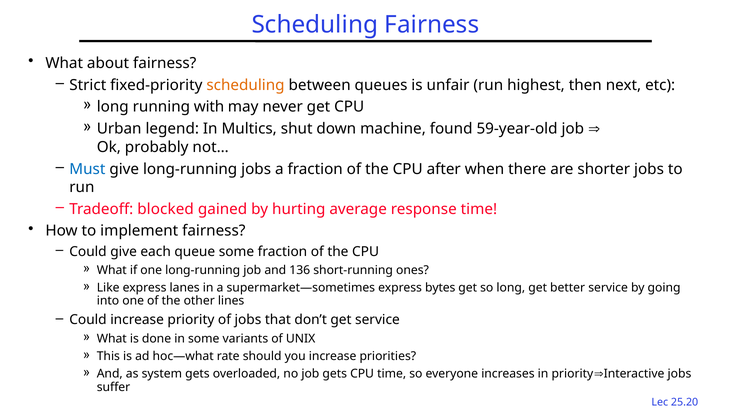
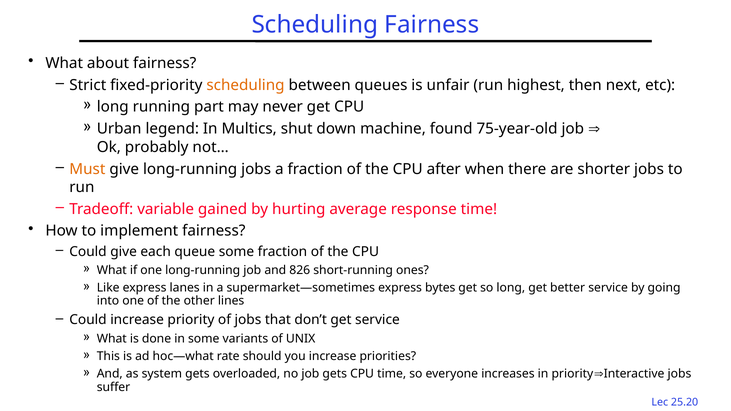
with: with -> part
59-year-old: 59-year-old -> 75-year-old
Must colour: blue -> orange
blocked: blocked -> variable
136: 136 -> 826
